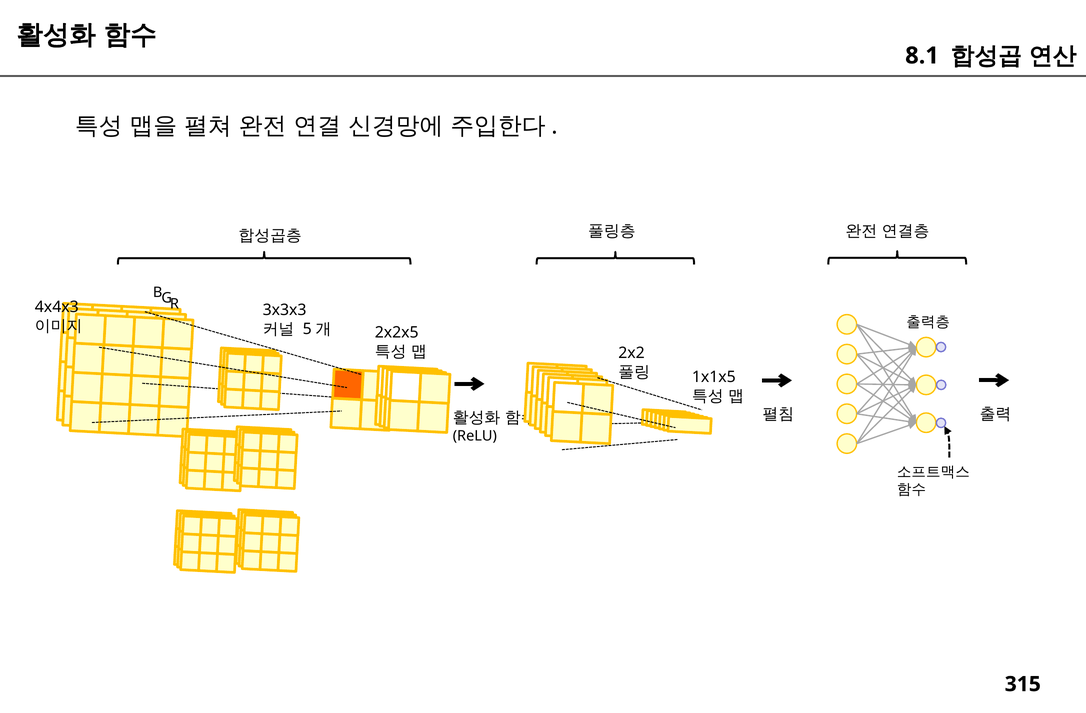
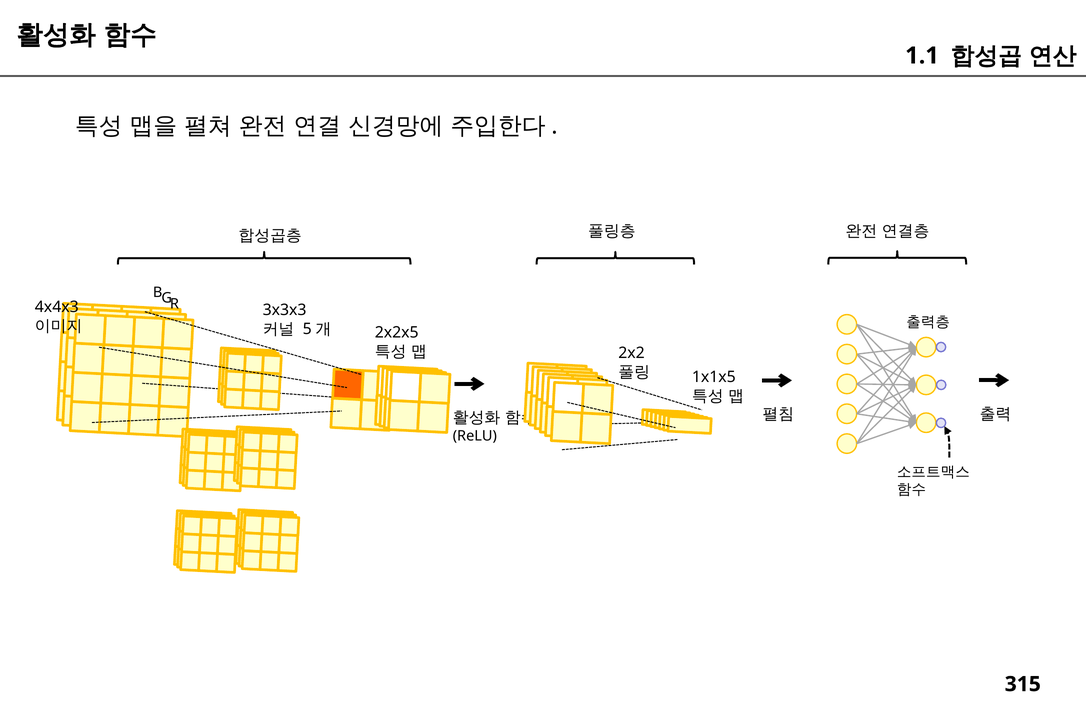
8.1: 8.1 -> 1.1
